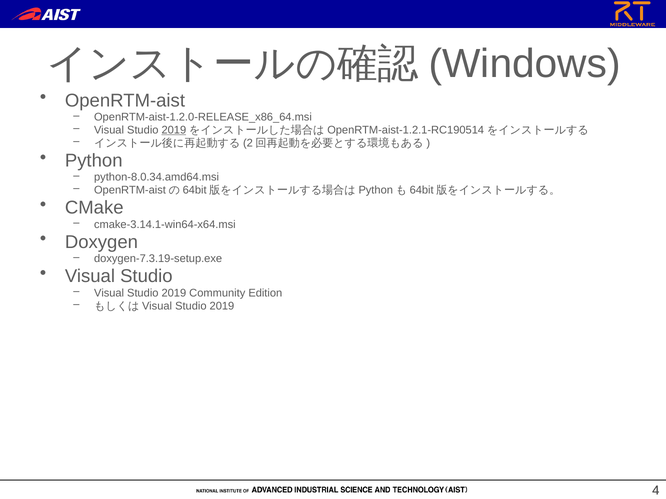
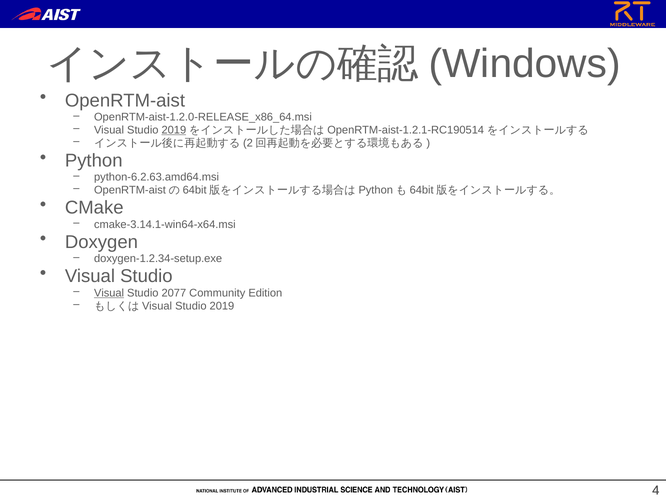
python-8.0.34.amd64.msi: python-8.0.34.amd64.msi -> python-6.2.63.amd64.msi
doxygen-7.3.19-setup.exe: doxygen-7.3.19-setup.exe -> doxygen-1.2.34-setup.exe
Visual at (109, 293) underline: none -> present
2019 at (174, 293): 2019 -> 2077
